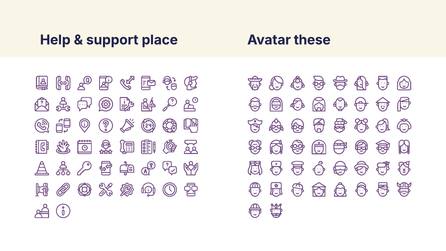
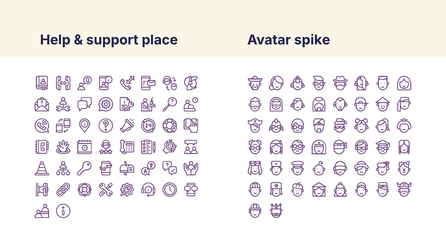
these: these -> spike
